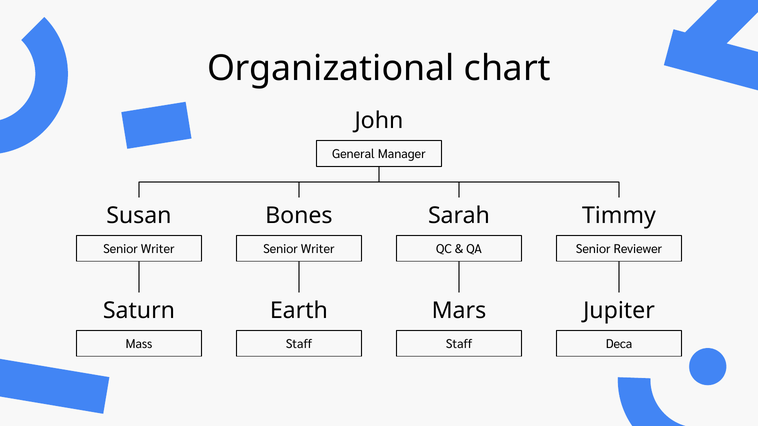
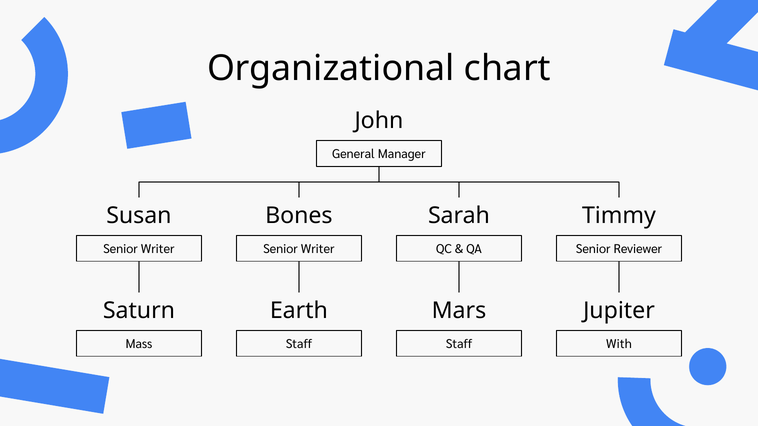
Deca: Deca -> With
